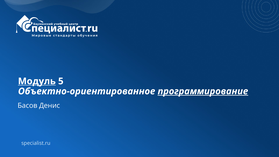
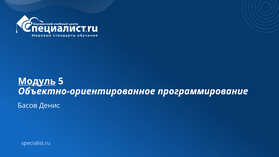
программирование underline: present -> none
